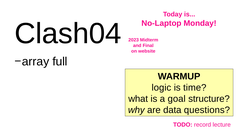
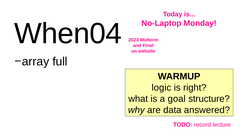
Clash04: Clash04 -> When04
time: time -> right
questions: questions -> answered
